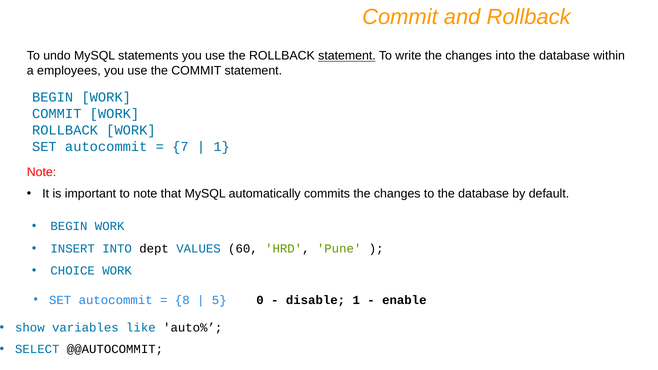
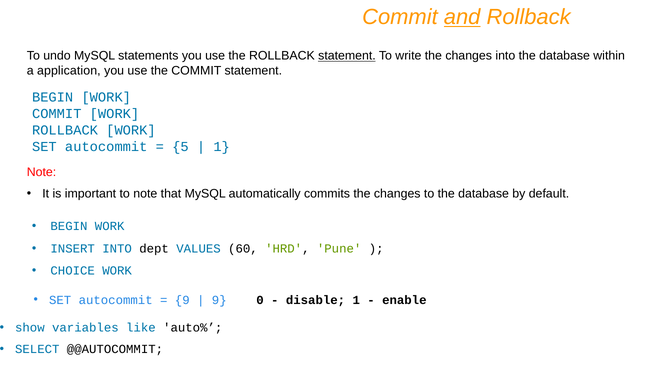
and underline: none -> present
employees: employees -> application
7: 7 -> 5
8 at (182, 300): 8 -> 9
5 at (219, 300): 5 -> 9
